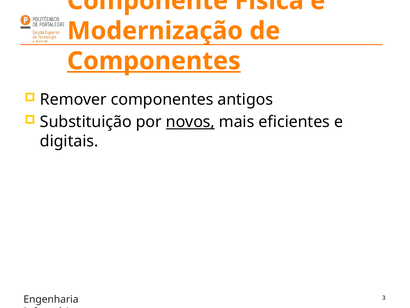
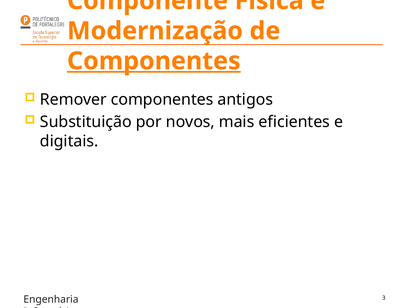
novos underline: present -> none
